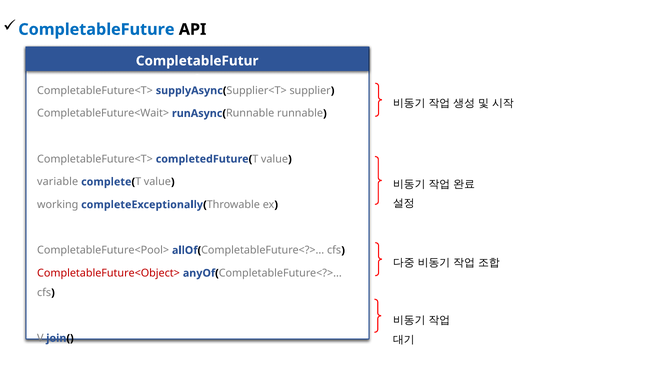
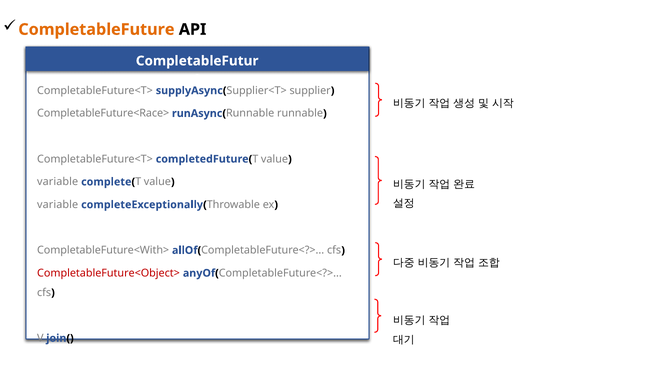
CompletableFuture colour: blue -> orange
CompletableFuture<Wait>: CompletableFuture<Wait> -> CompletableFuture<Race>
working at (58, 205): working -> variable
CompletableFuture<Pool>: CompletableFuture<Pool> -> CompletableFuture<With>
